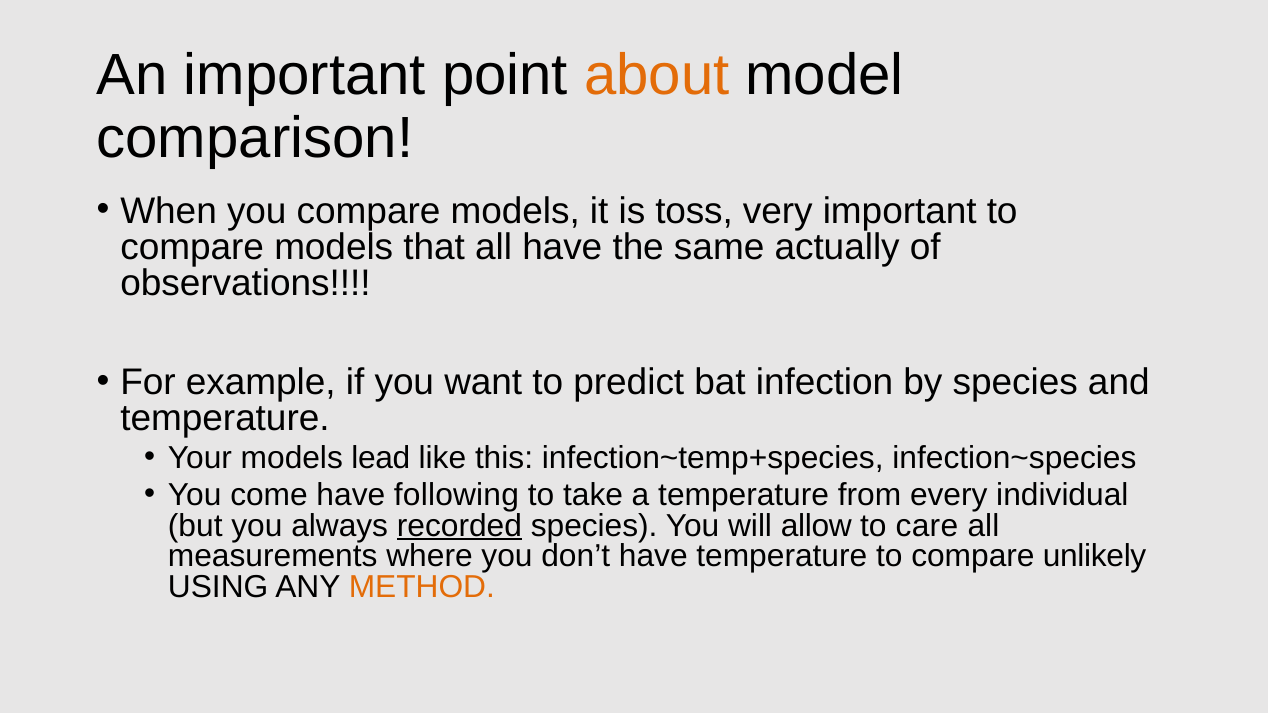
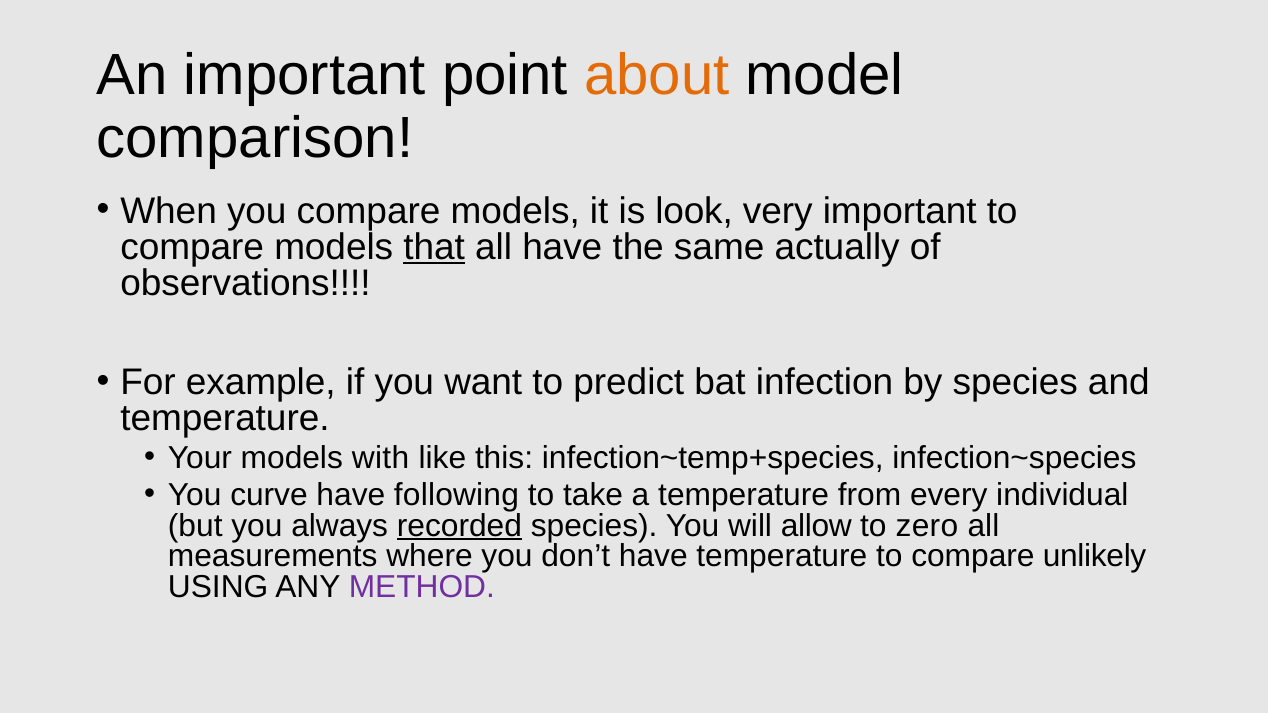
toss: toss -> look
that underline: none -> present
lead: lead -> with
come: come -> curve
care: care -> zero
METHOD colour: orange -> purple
